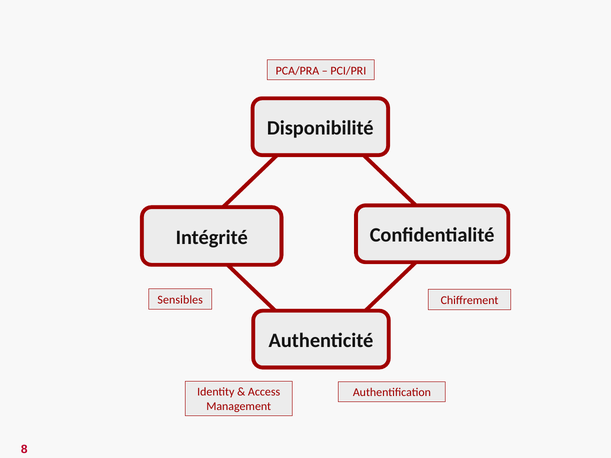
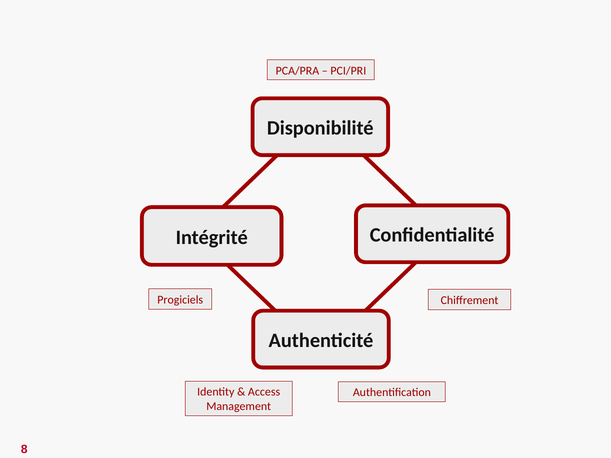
Sensibles: Sensibles -> Progiciels
